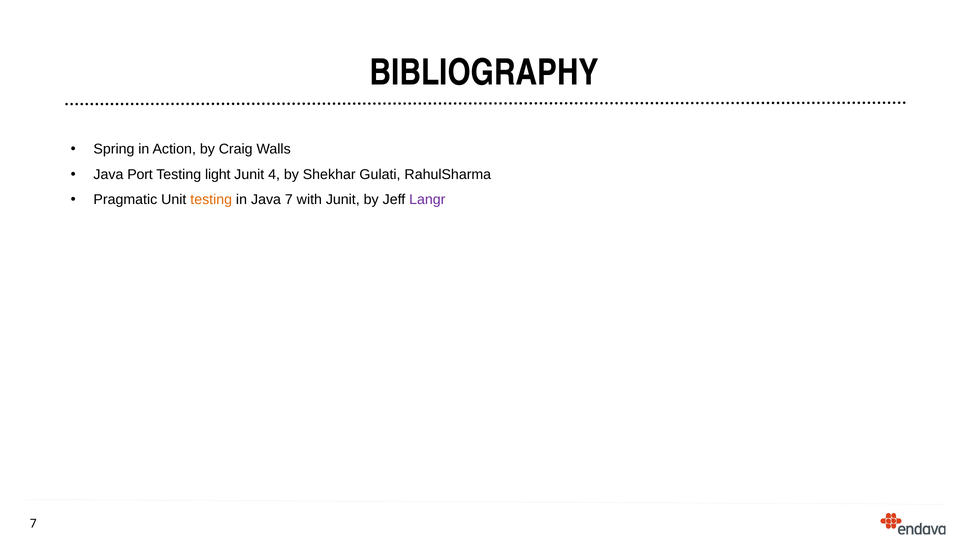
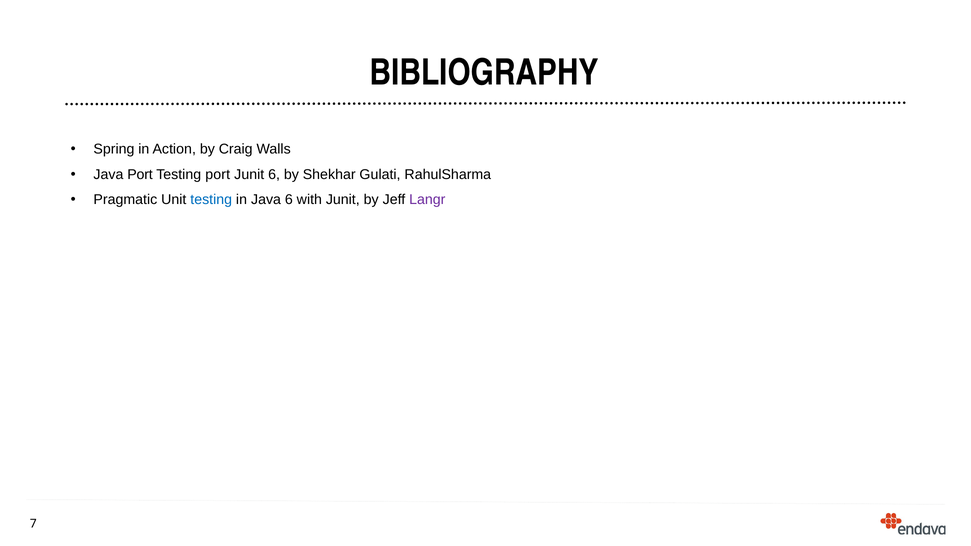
Testing light: light -> port
Junit 4: 4 -> 6
testing at (211, 200) colour: orange -> blue
Java 7: 7 -> 6
